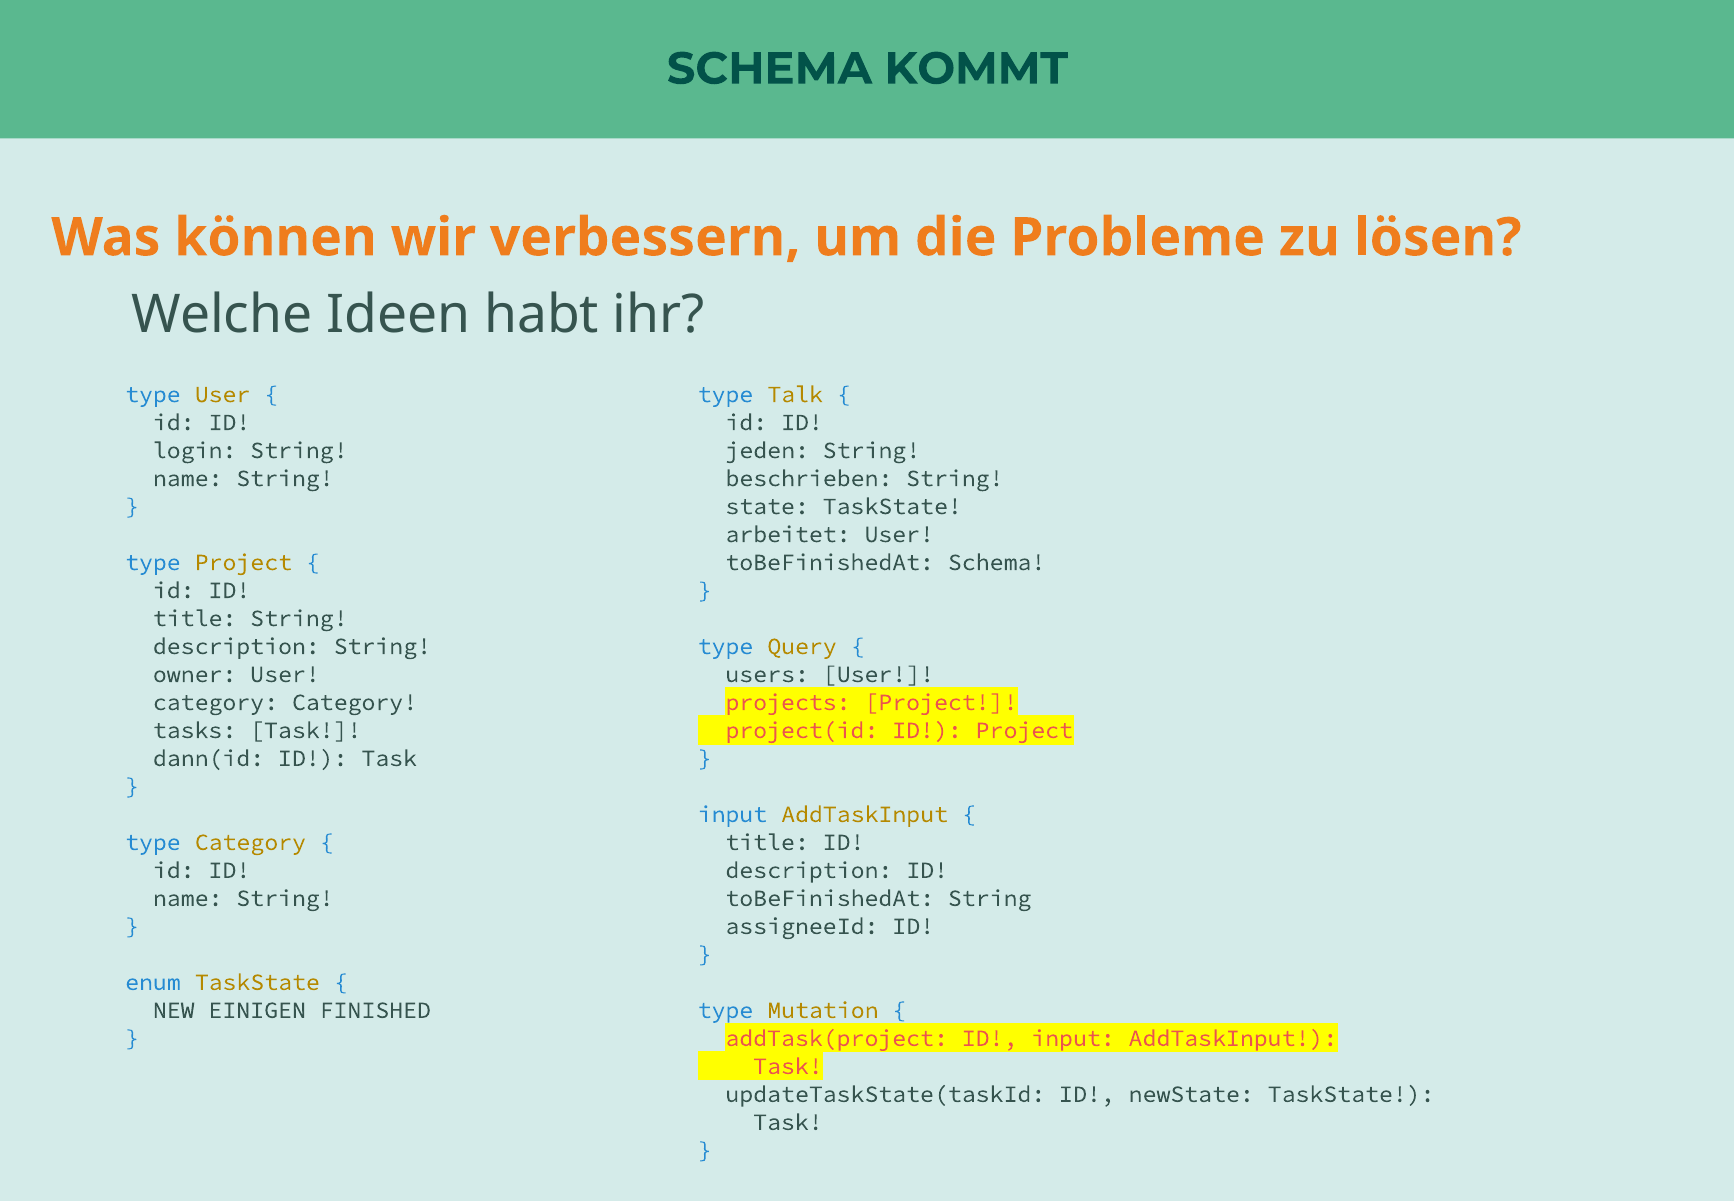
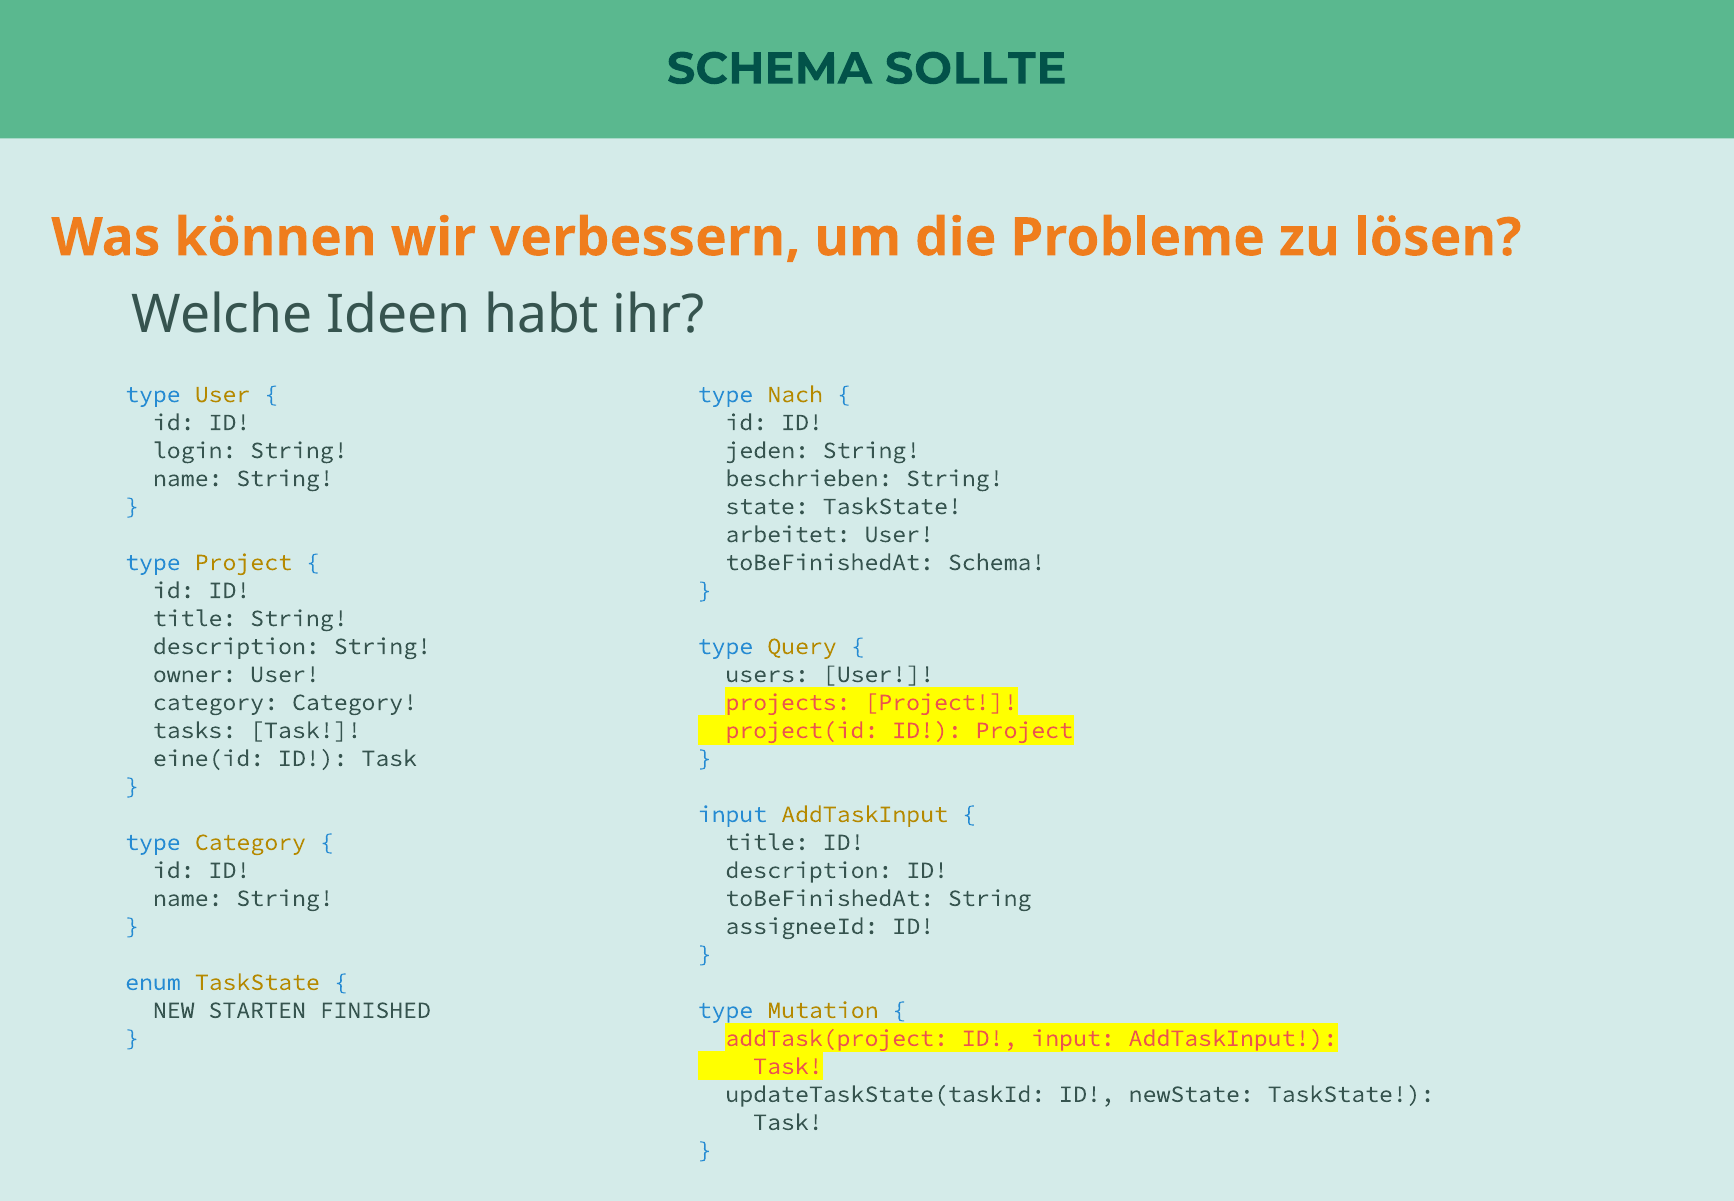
KOMMT: KOMMT -> SOLLTE
Talk: Talk -> Nach
dann(id: dann(id -> eine(id
EINIGEN: EINIGEN -> STARTEN
